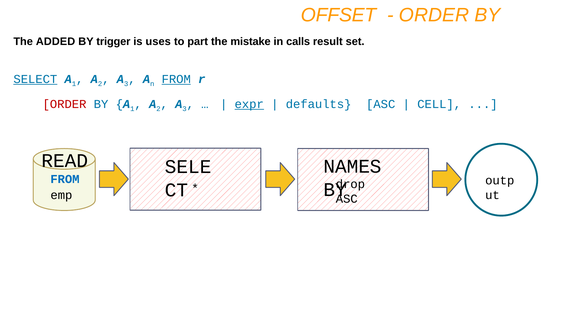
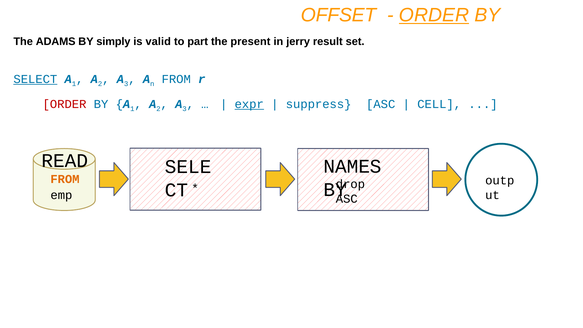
ORDER at (434, 15) underline: none -> present
ADDED: ADDED -> ADAMS
trigger: trigger -> simply
uses: uses -> valid
mistake: mistake -> present
calls: calls -> jerry
FROM at (176, 79) underline: present -> none
defaults: defaults -> suppress
FROM at (65, 179) colour: blue -> orange
